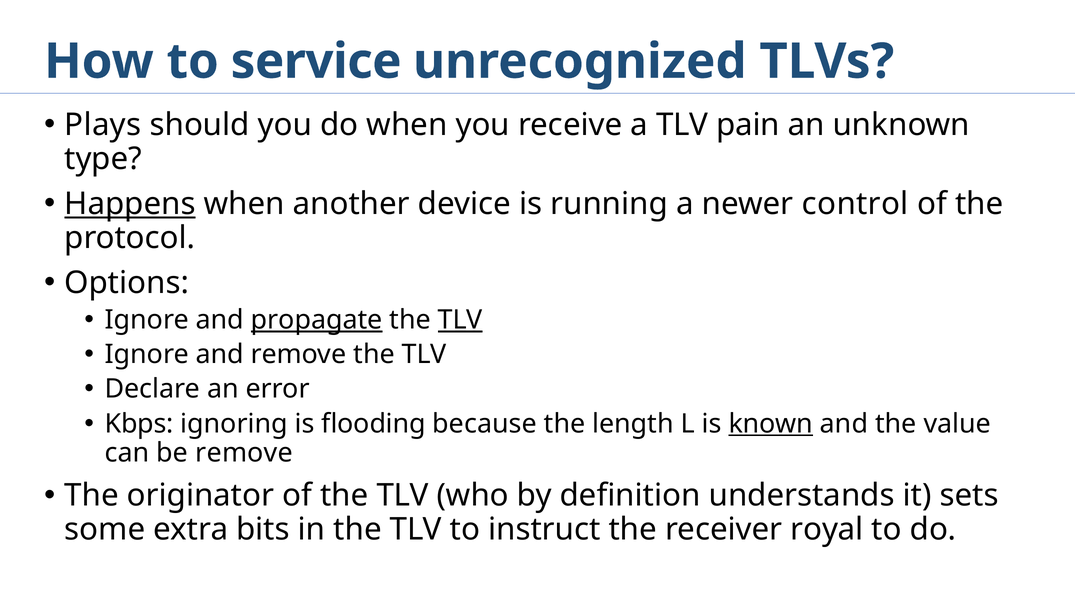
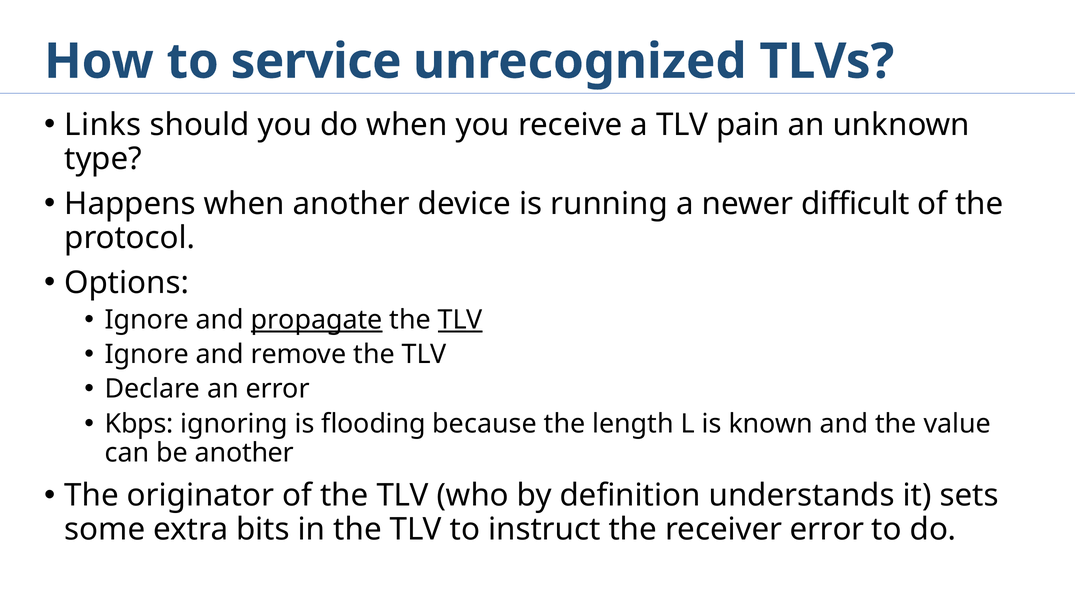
Plays: Plays -> Links
Happens underline: present -> none
control: control -> difficult
known underline: present -> none
be remove: remove -> another
receiver royal: royal -> error
